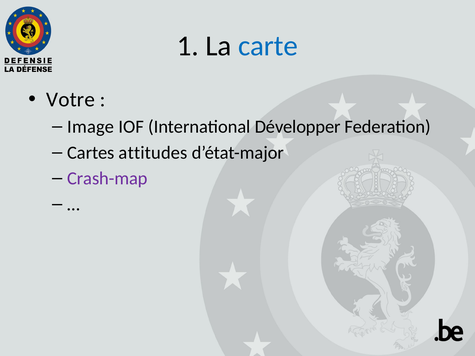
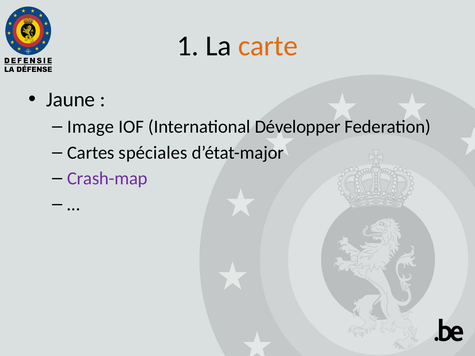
carte colour: blue -> orange
Votre: Votre -> Jaune
attitudes: attitudes -> spéciales
